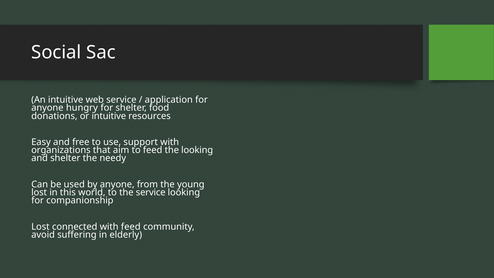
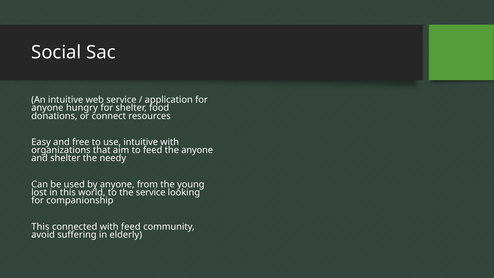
or intuitive: intuitive -> connect
use support: support -> intuitive
the looking: looking -> anyone
Lost at (40, 227): Lost -> This
